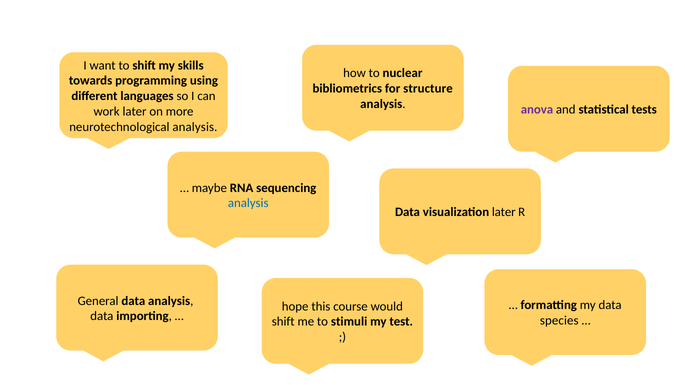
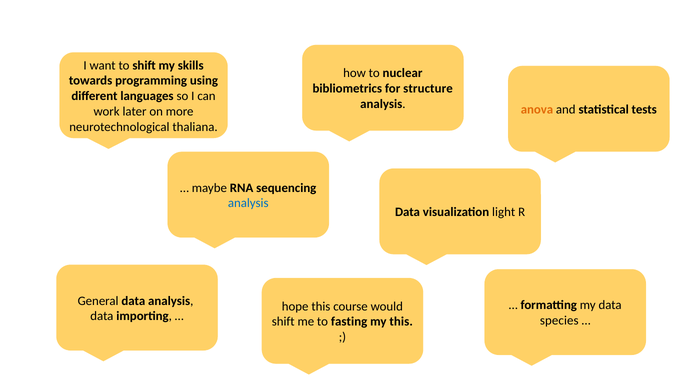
anova colour: purple -> orange
neurotechnological analysis: analysis -> thaliana
visualization later: later -> light
stimuli: stimuli -> fasting
my test: test -> this
